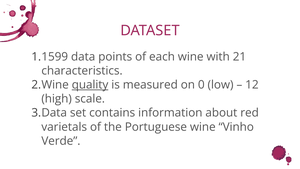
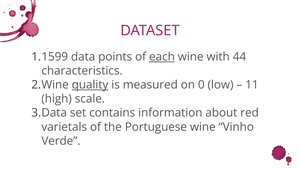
each underline: none -> present
21: 21 -> 44
12: 12 -> 11
